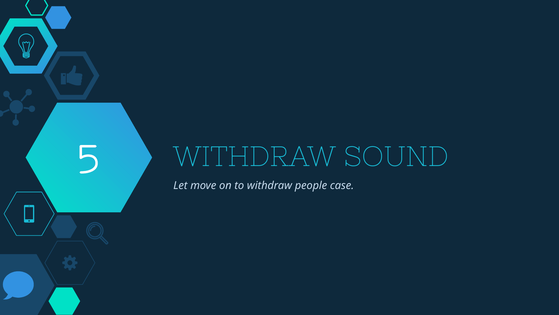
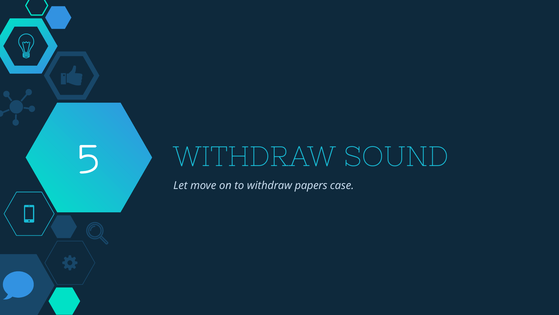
people: people -> papers
